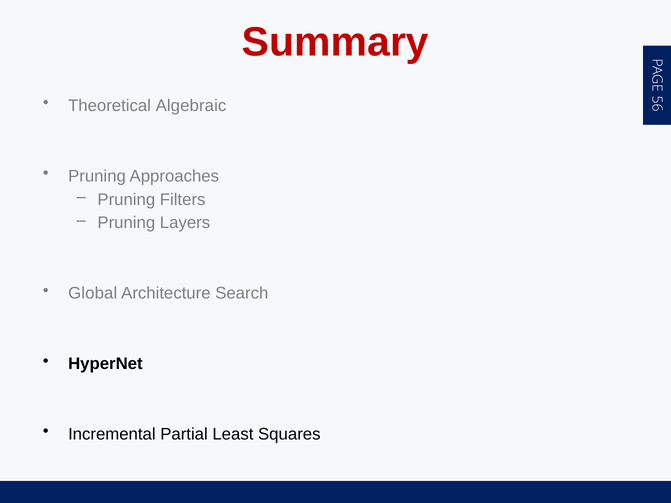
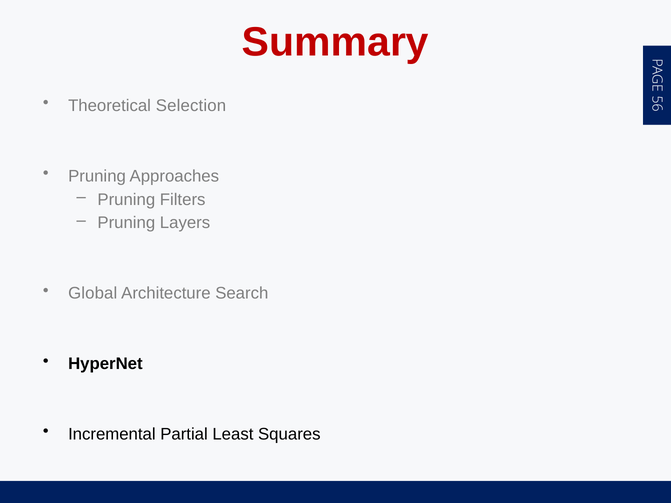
Algebraic: Algebraic -> Selection
